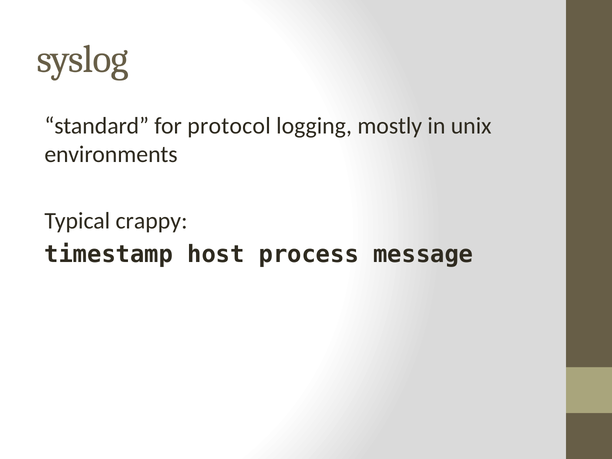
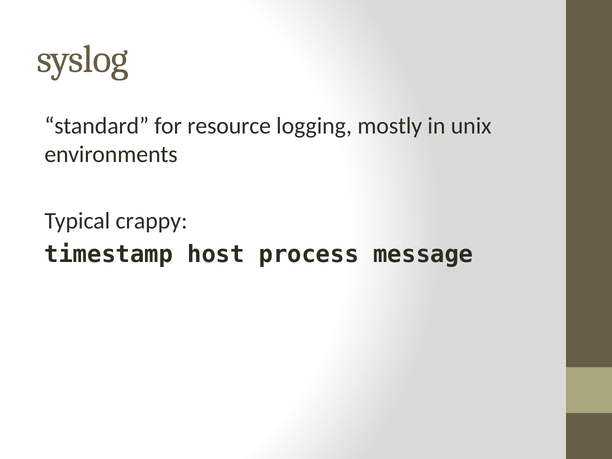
protocol: protocol -> resource
